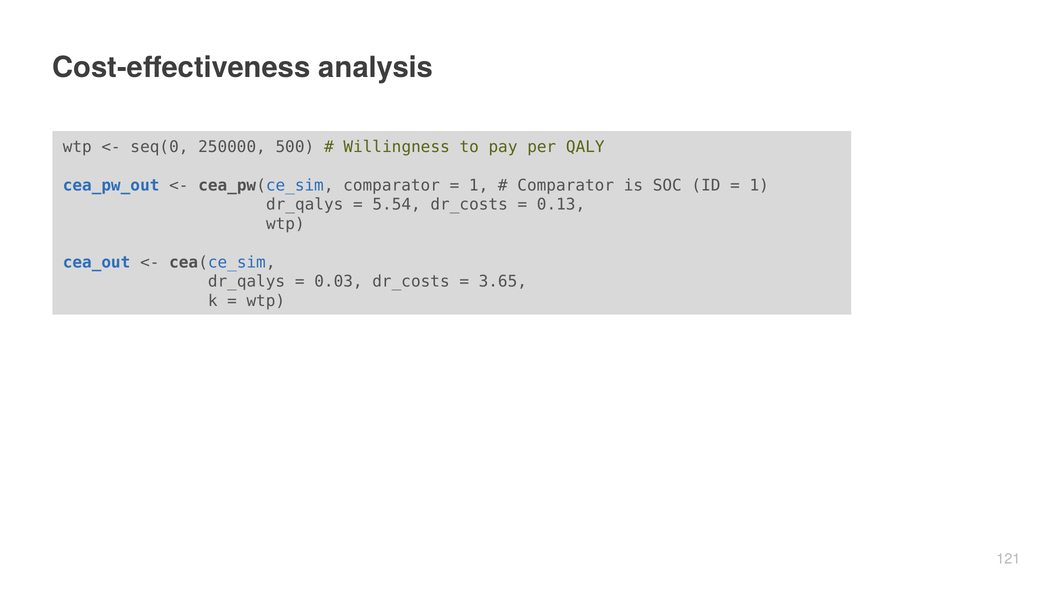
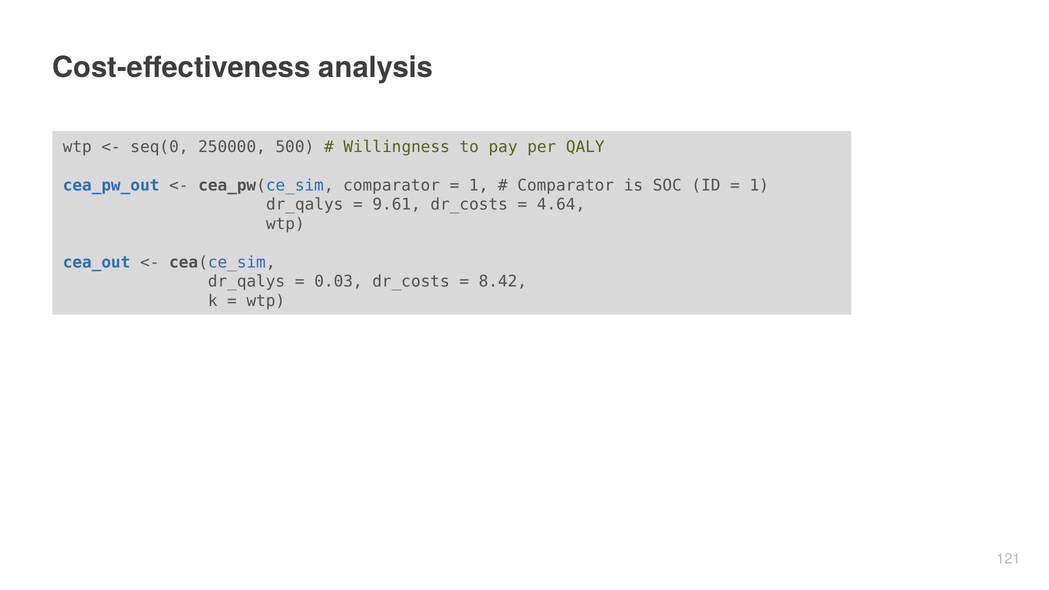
5.54: 5.54 -> 9.61
0.13: 0.13 -> 4.64
3.65: 3.65 -> 8.42
